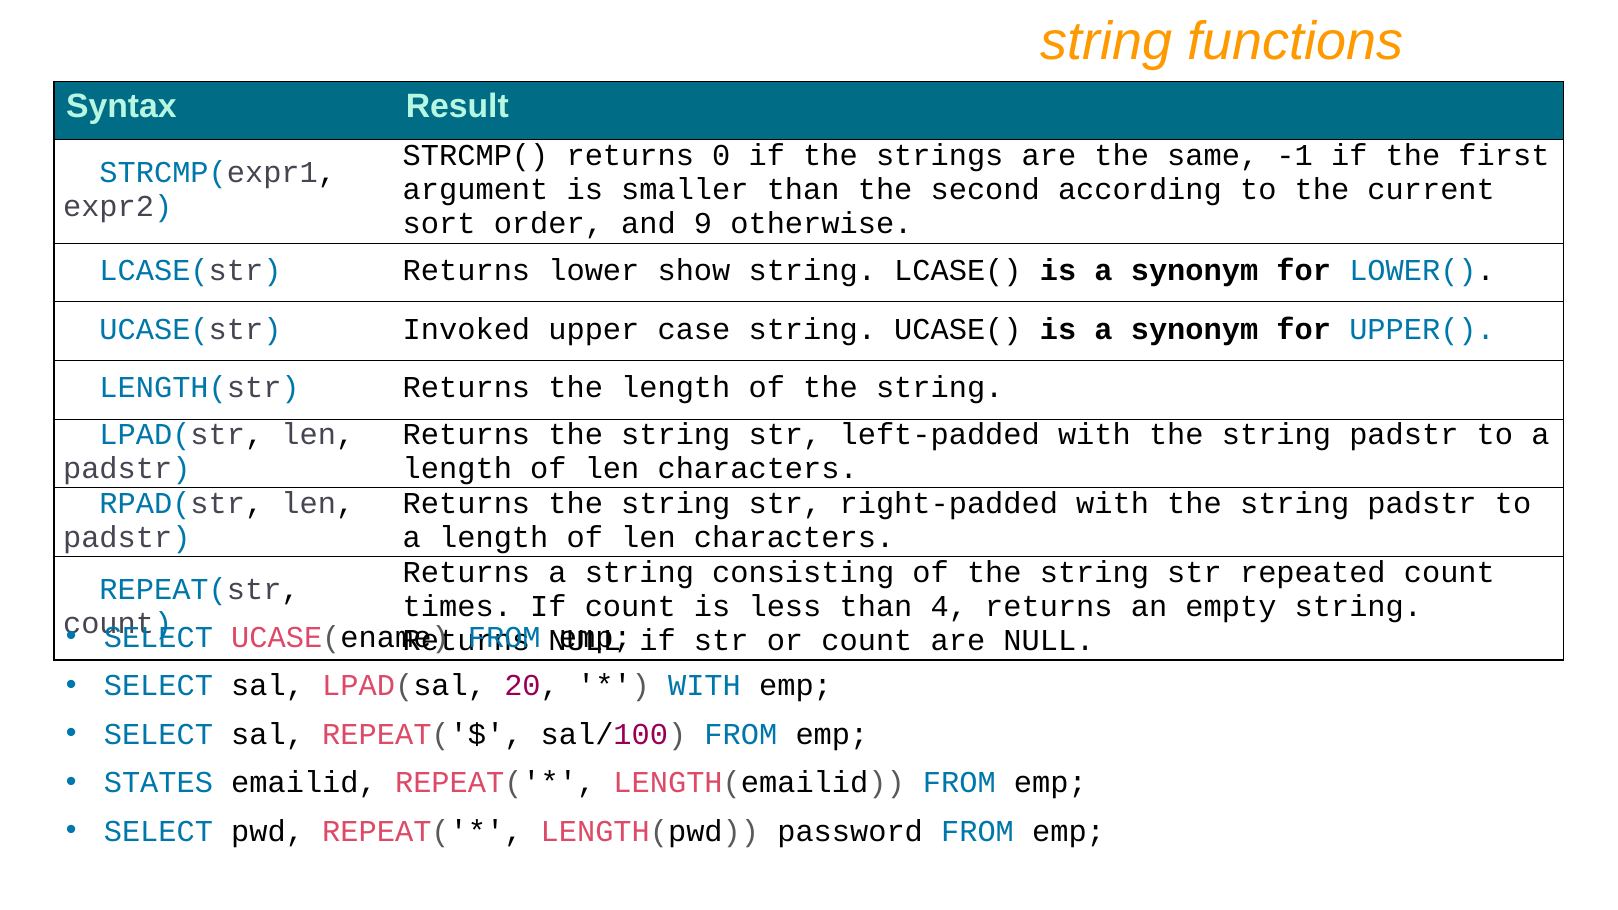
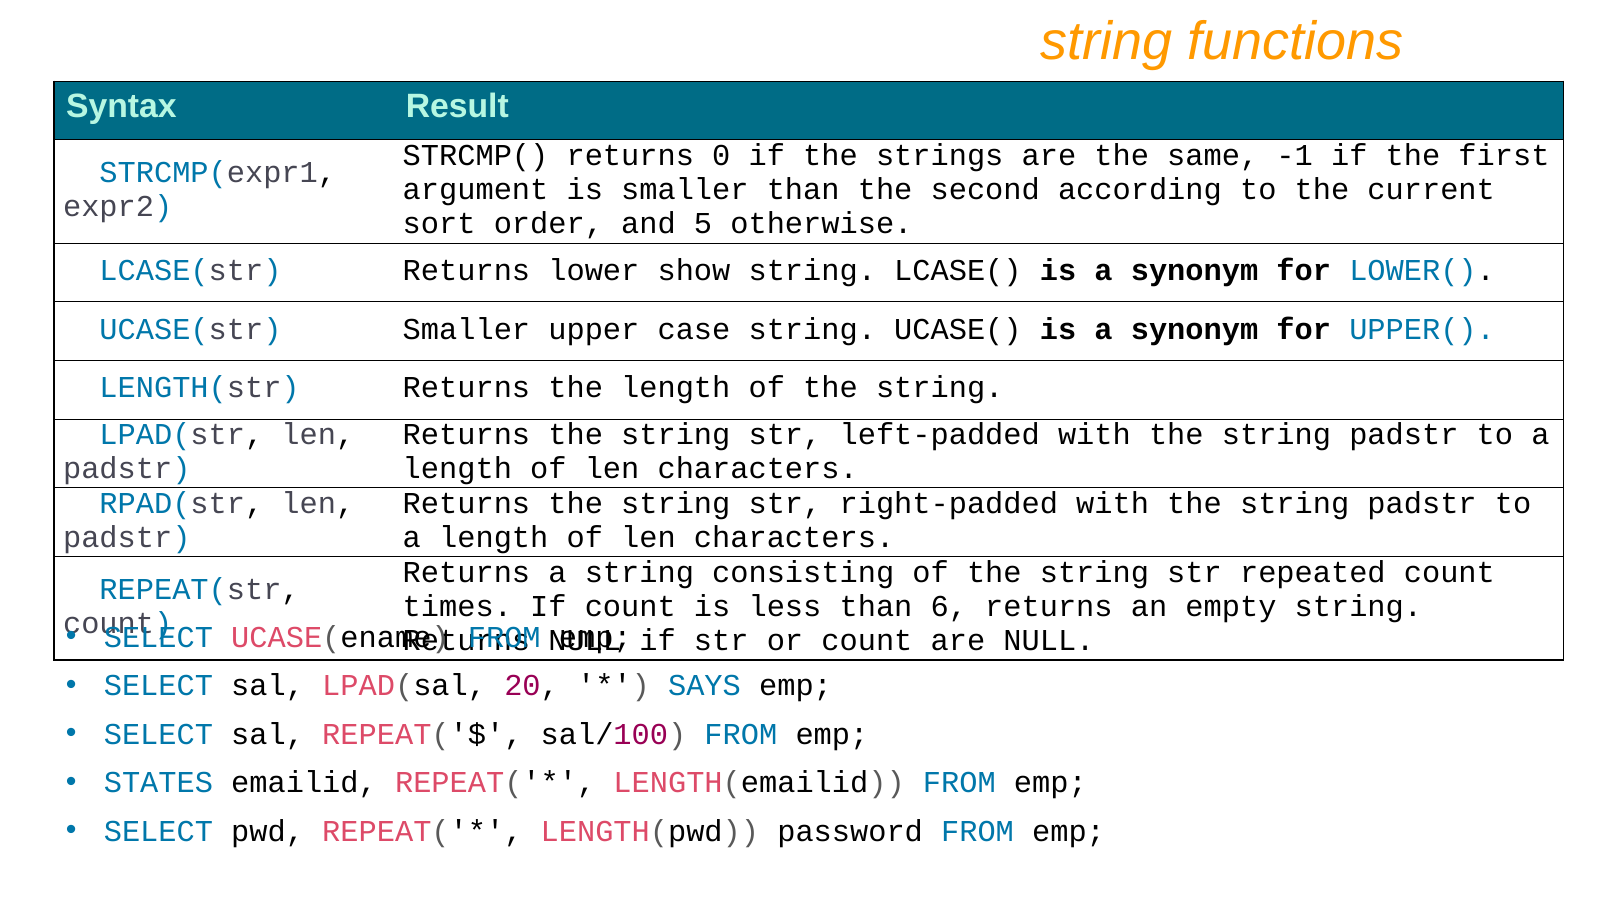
9: 9 -> 5
UCASE(str Invoked: Invoked -> Smaller
4: 4 -> 6
WITH at (704, 686): WITH -> SAYS
